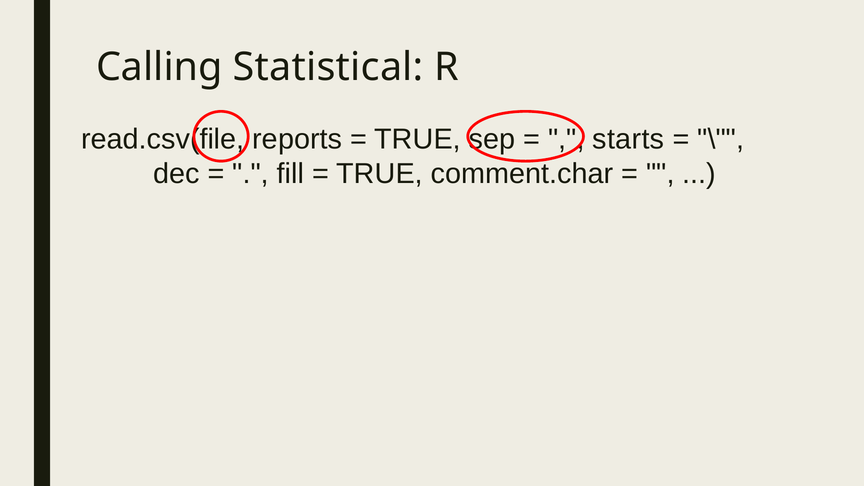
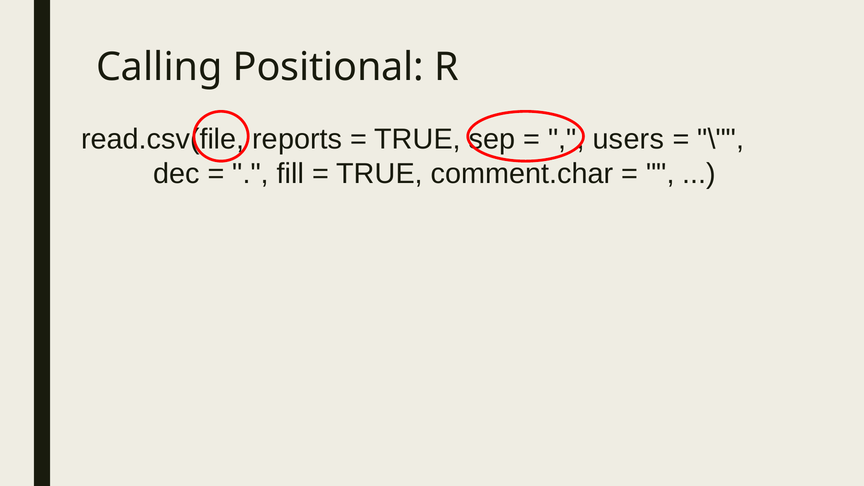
Statistical: Statistical -> Positional
starts: starts -> users
